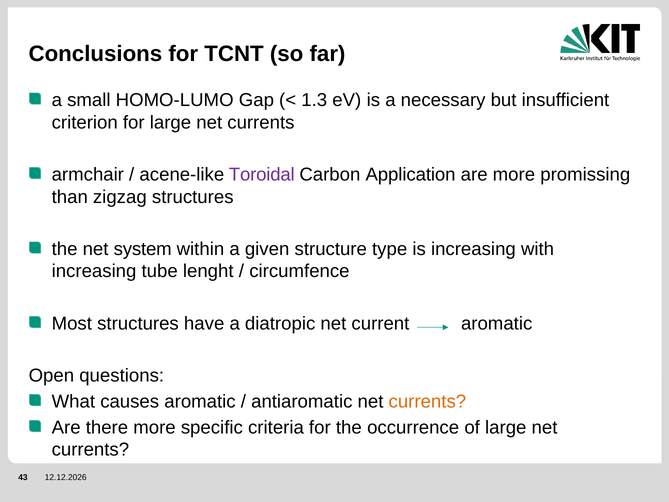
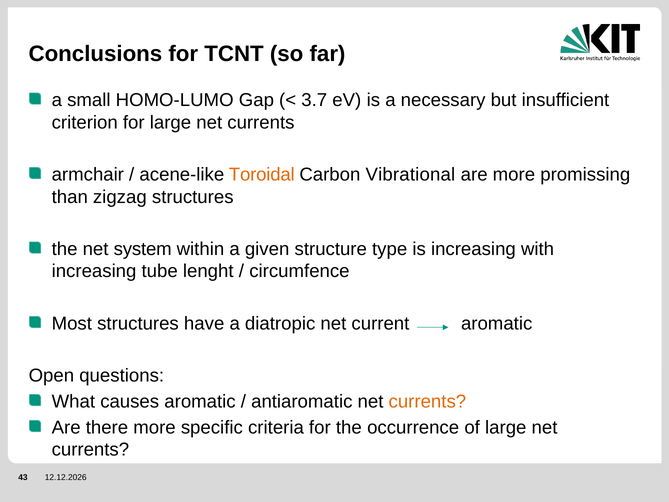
1.3: 1.3 -> 3.7
Toroidal colour: purple -> orange
Application: Application -> Vibrational
